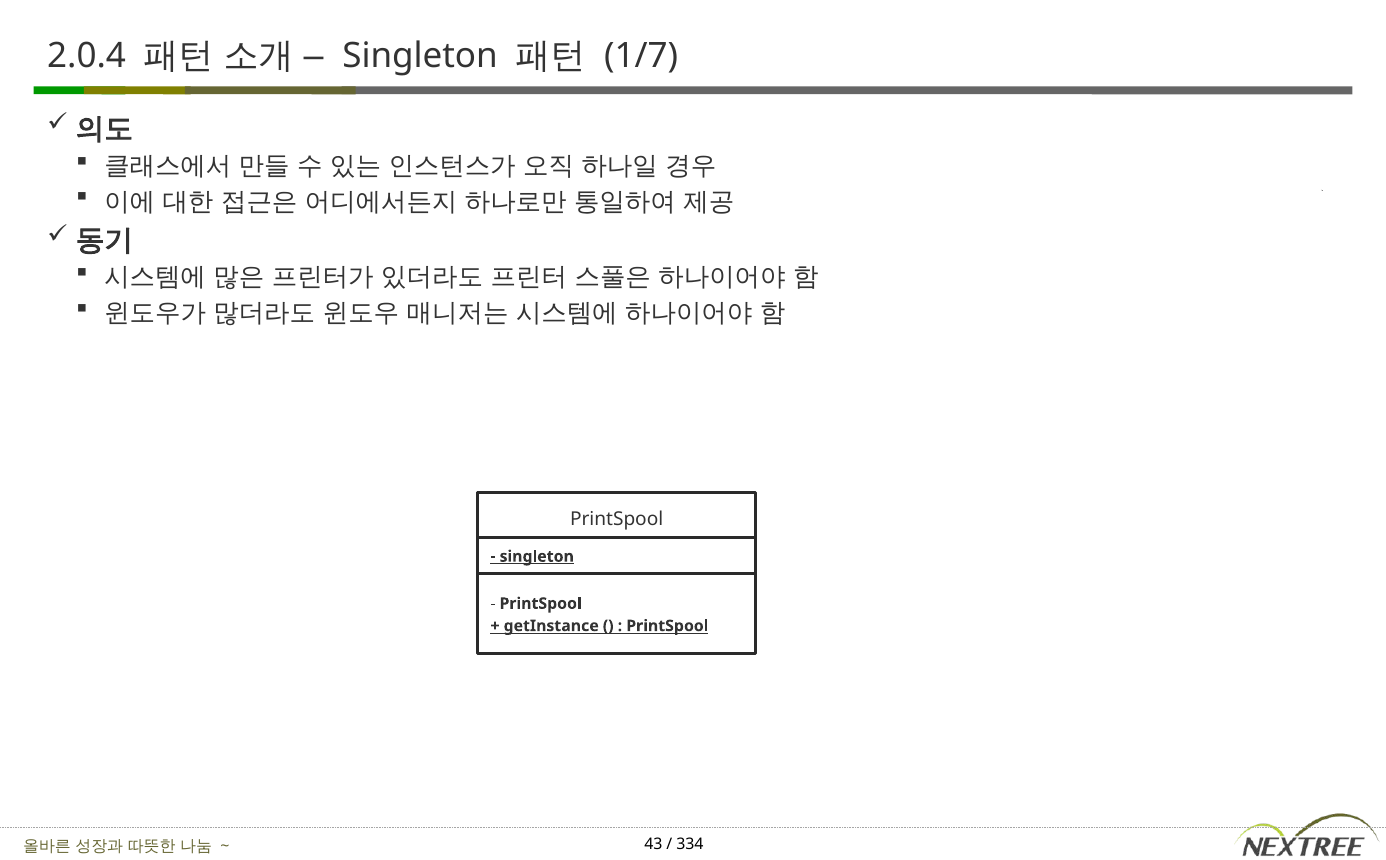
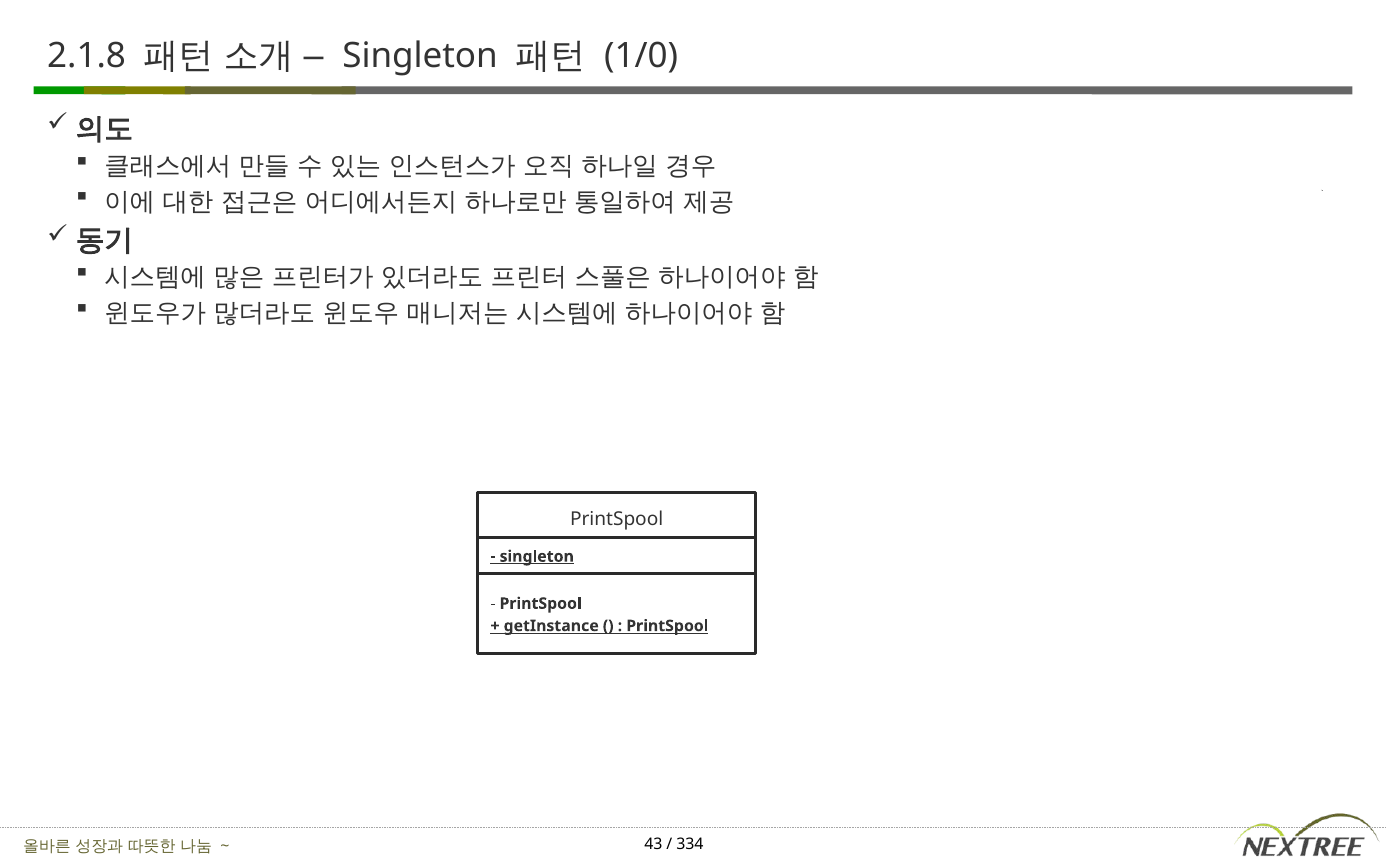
2.0.4: 2.0.4 -> 2.1.8
1/7: 1/7 -> 1/0
